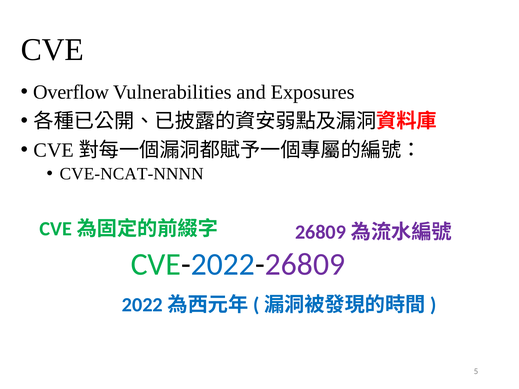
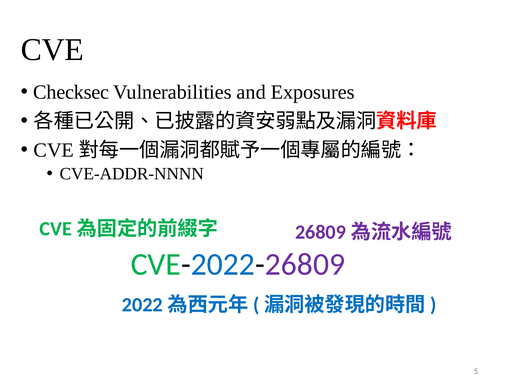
Overflow: Overflow -> Checksec
CVE-NCAT-NNNN: CVE-NCAT-NNNN -> CVE-ADDR-NNNN
